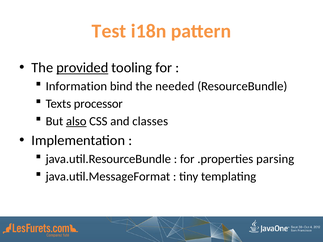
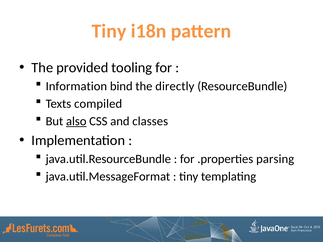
Test at (109, 31): Test -> Tiny
provided underline: present -> none
needed: needed -> directly
processor: processor -> compiled
